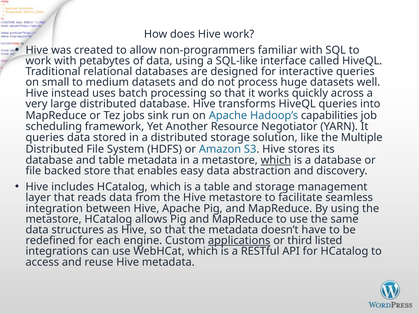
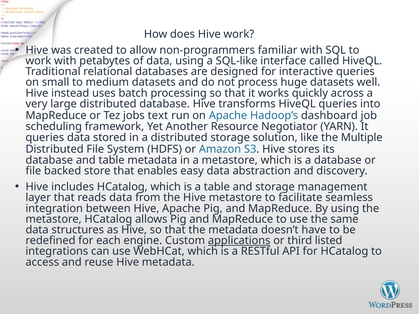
sink: sink -> text
capabilities: capabilities -> dashboard
which at (276, 160) underline: present -> none
